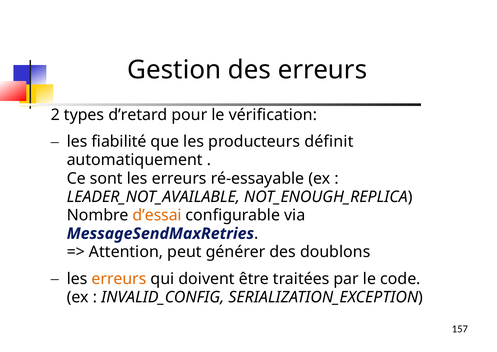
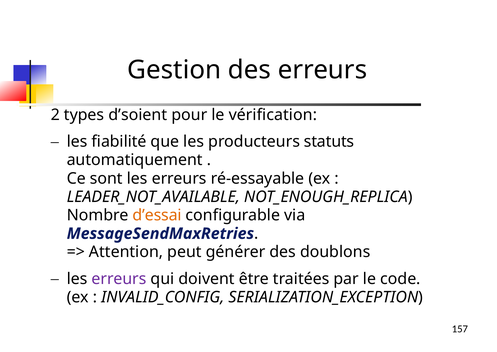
d’retard: d’retard -> d’soient
définit: définit -> statuts
erreurs at (119, 278) colour: orange -> purple
